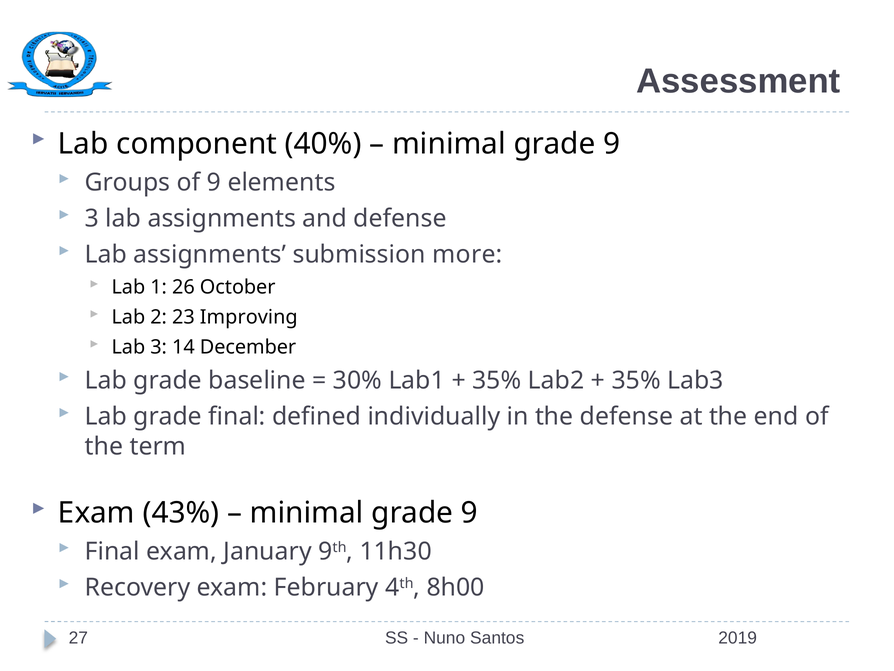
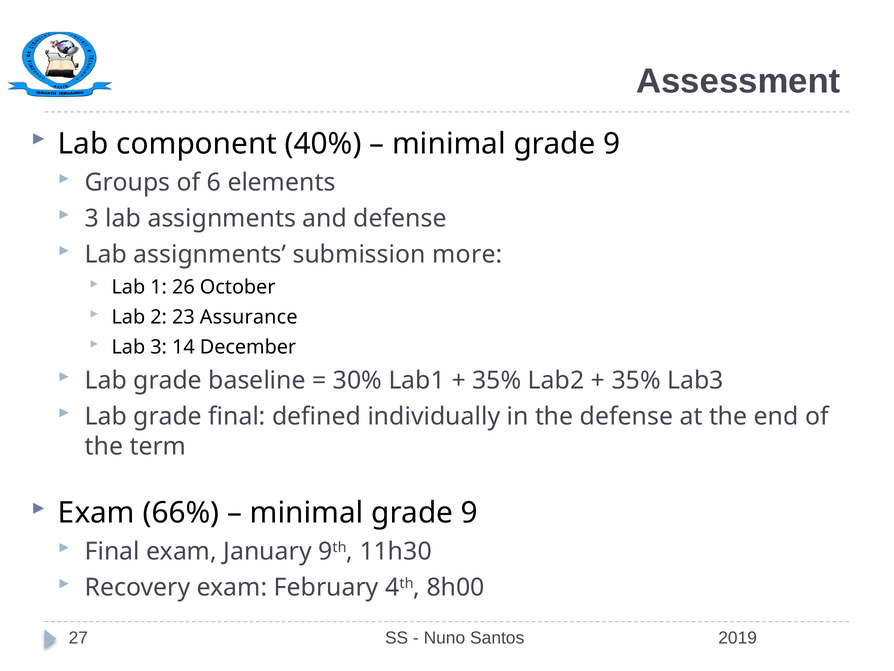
of 9: 9 -> 6
Improving: Improving -> Assurance
43%: 43% -> 66%
